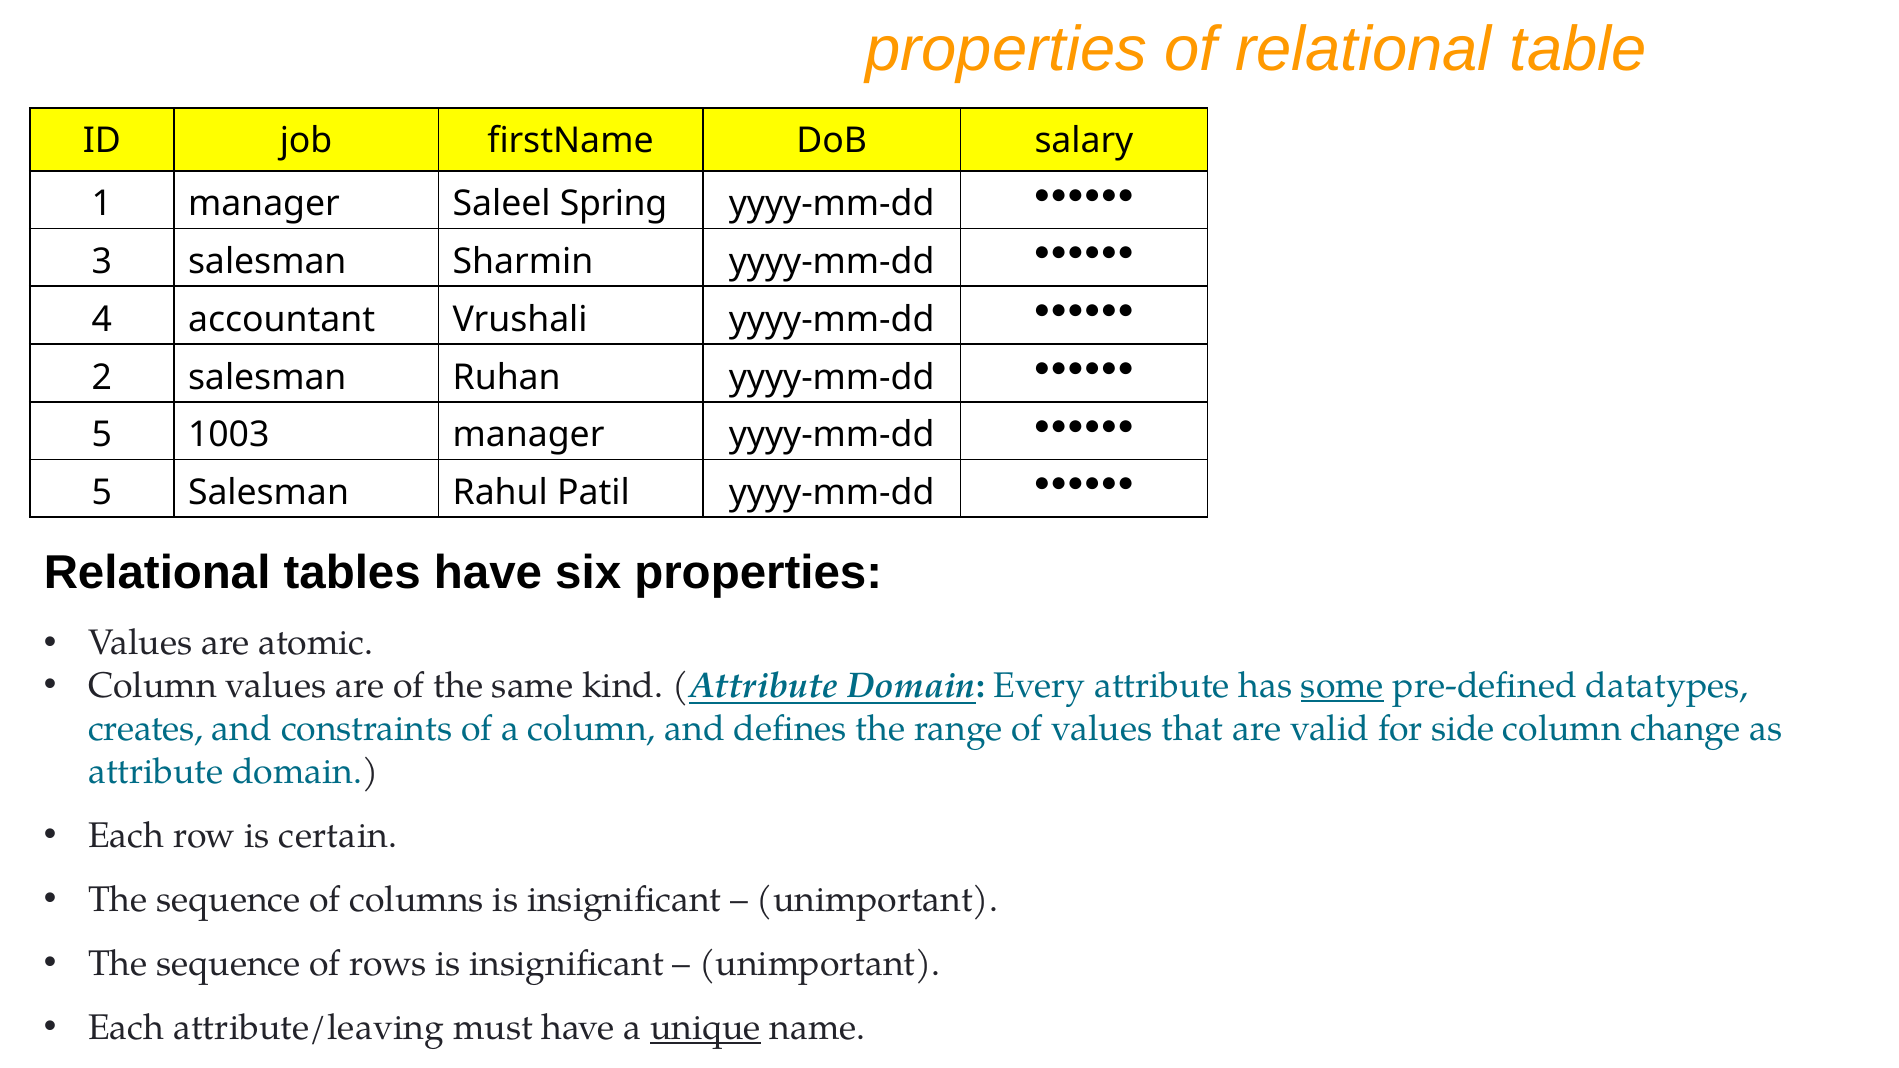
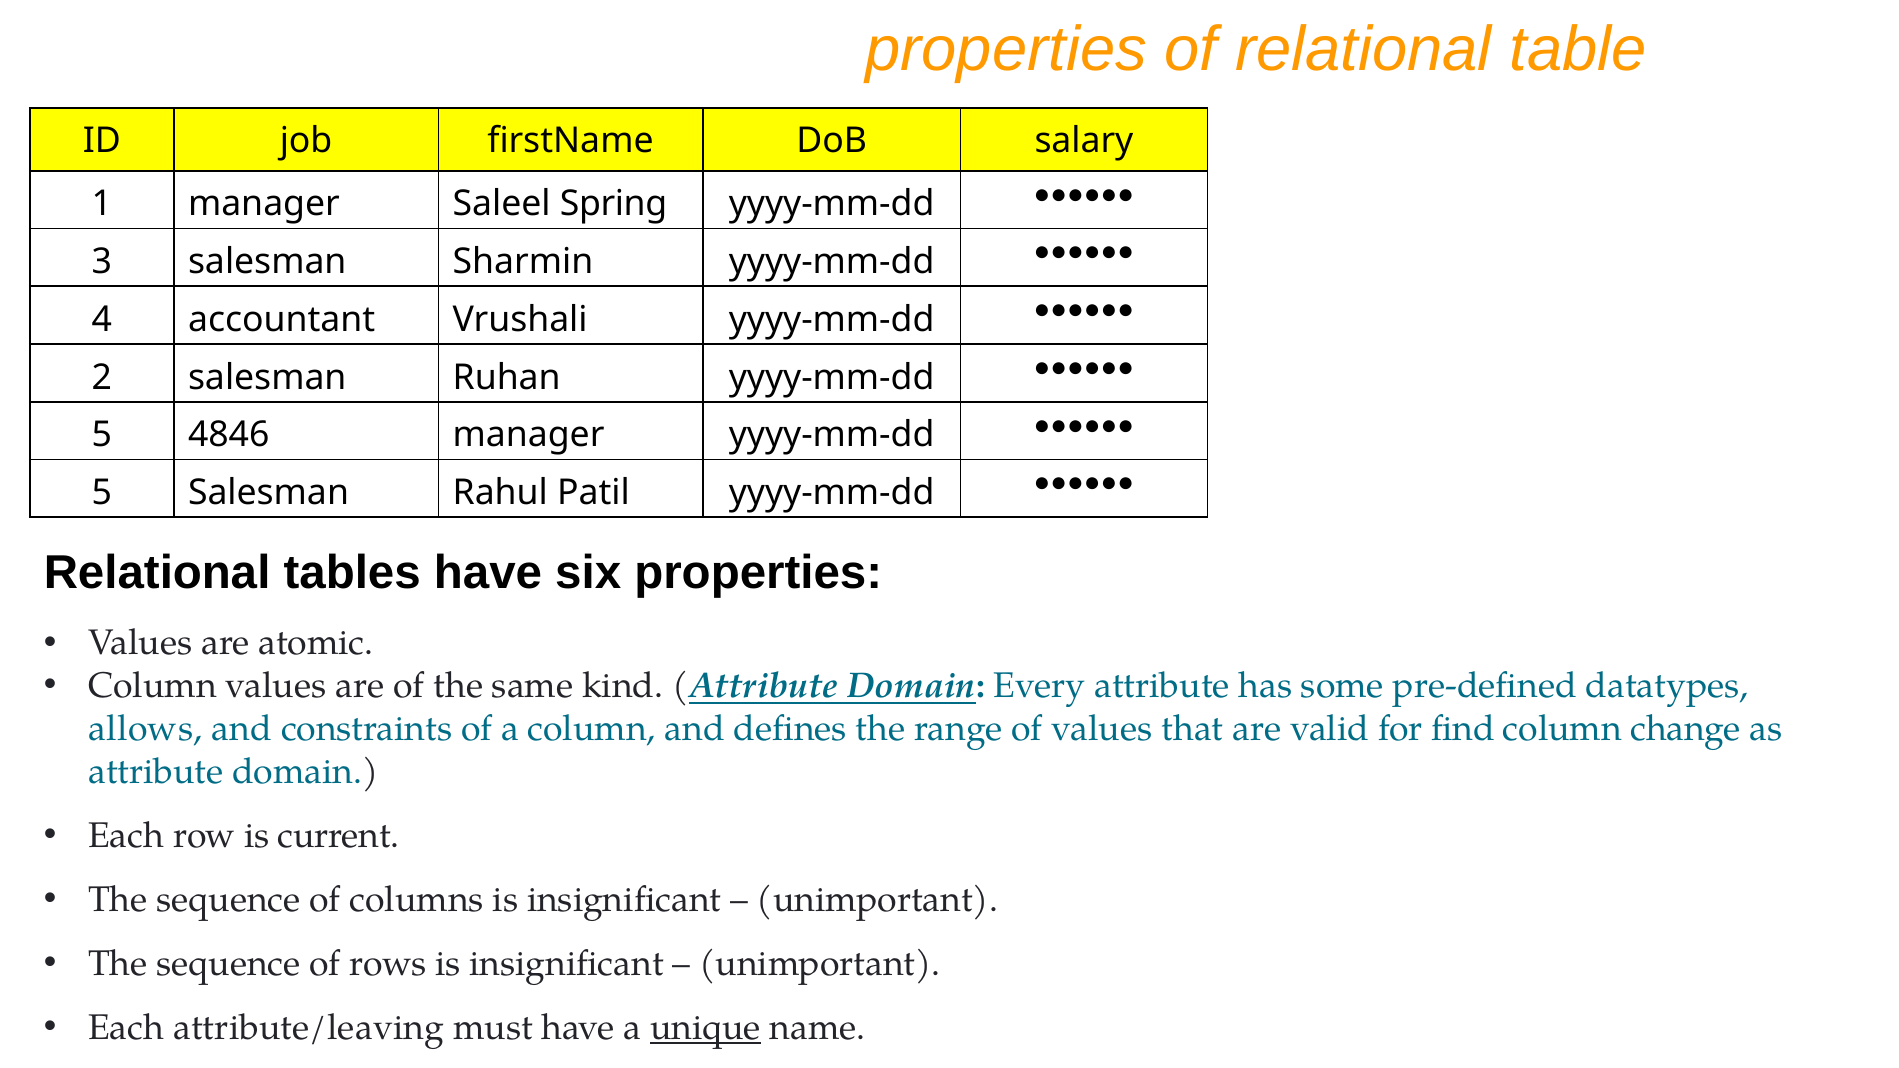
1003: 1003 -> 4846
some underline: present -> none
creates: creates -> allows
side: side -> find
certain: certain -> current
